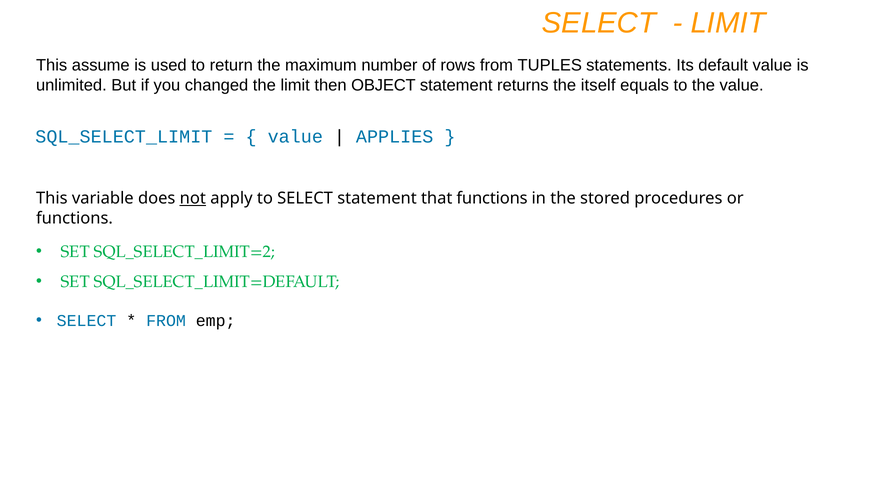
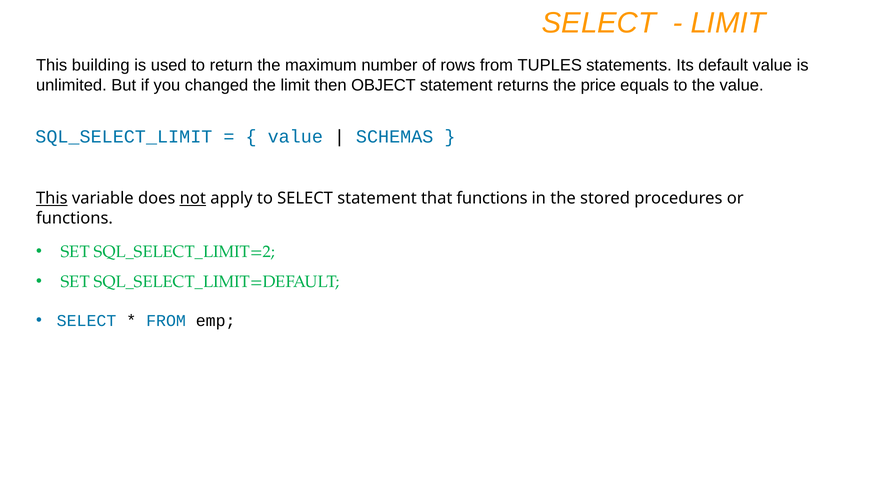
assume: assume -> building
itself: itself -> price
APPLIES: APPLIES -> SCHEMAS
This at (52, 198) underline: none -> present
